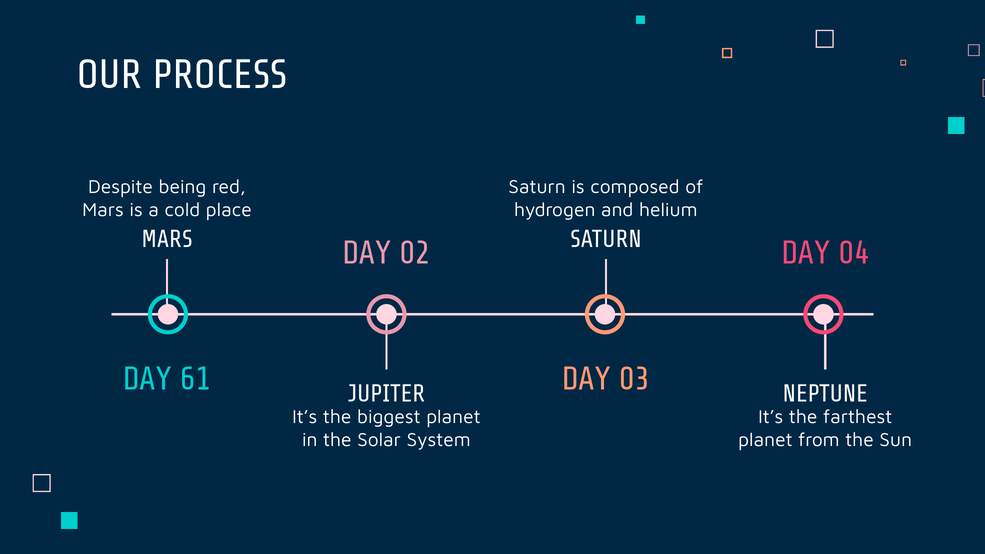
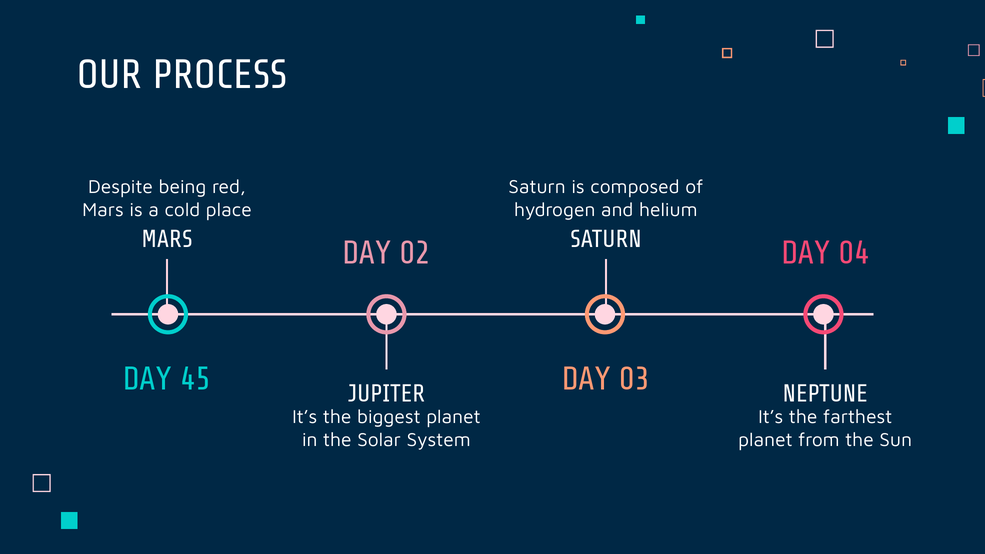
61: 61 -> 45
